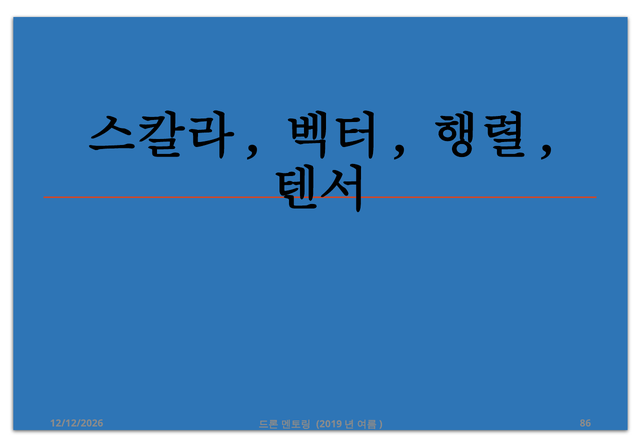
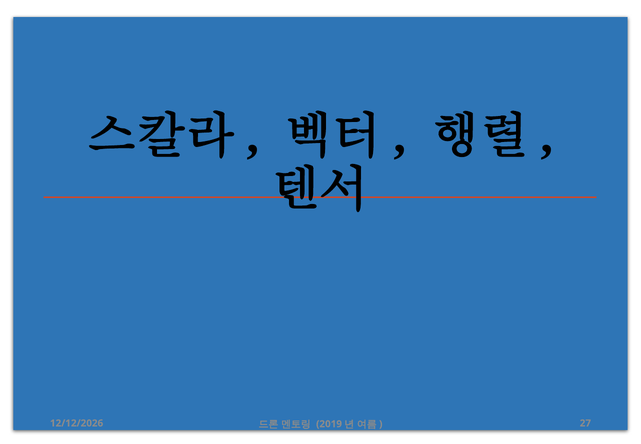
86: 86 -> 27
